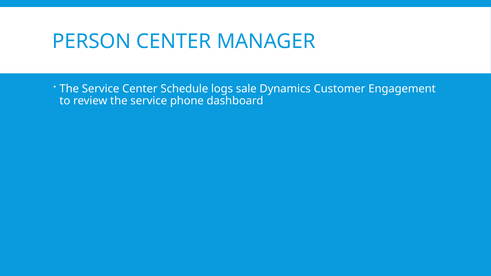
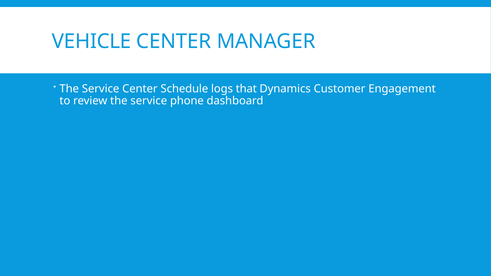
PERSON: PERSON -> VEHICLE
sale: sale -> that
